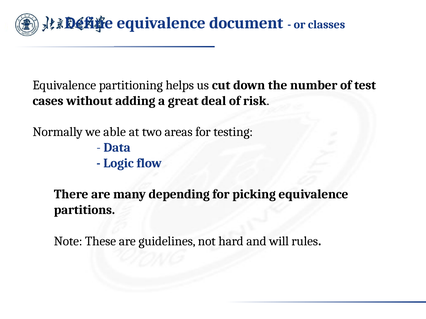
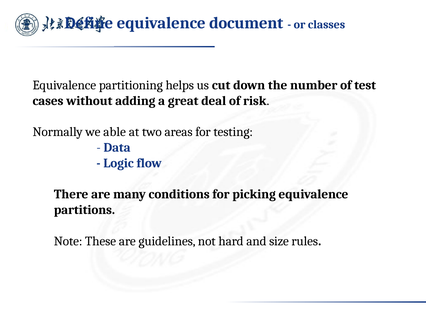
depending: depending -> conditions
will: will -> size
